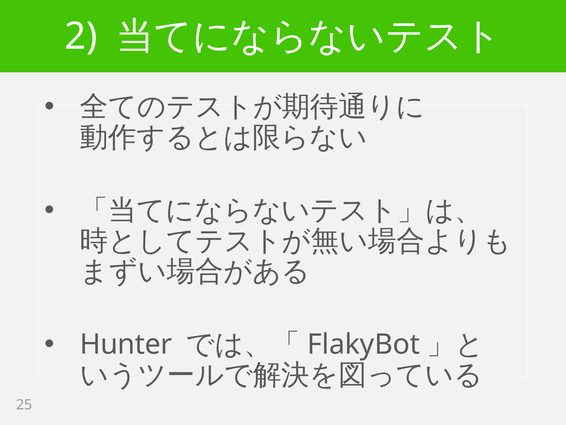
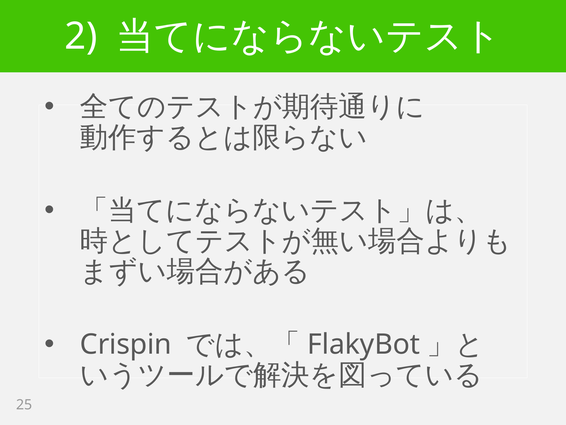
Hunter: Hunter -> Crispin
